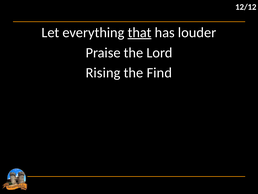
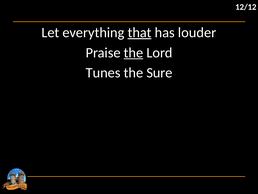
the at (134, 53) underline: none -> present
Rising: Rising -> Tunes
Find: Find -> Sure
